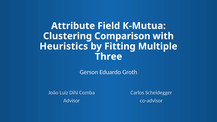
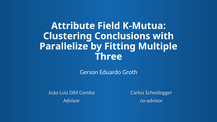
Comparison: Comparison -> Conclusions
Heuristics: Heuristics -> Parallelize
